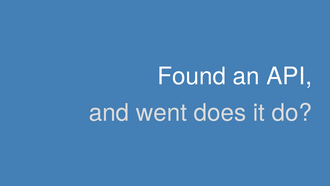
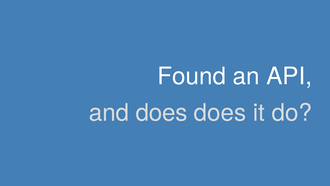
and went: went -> does
